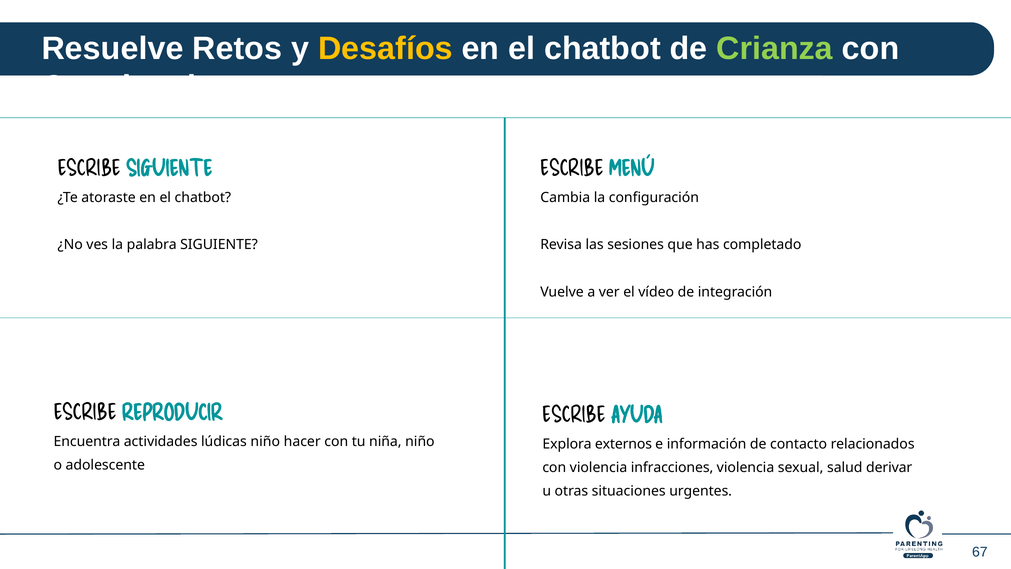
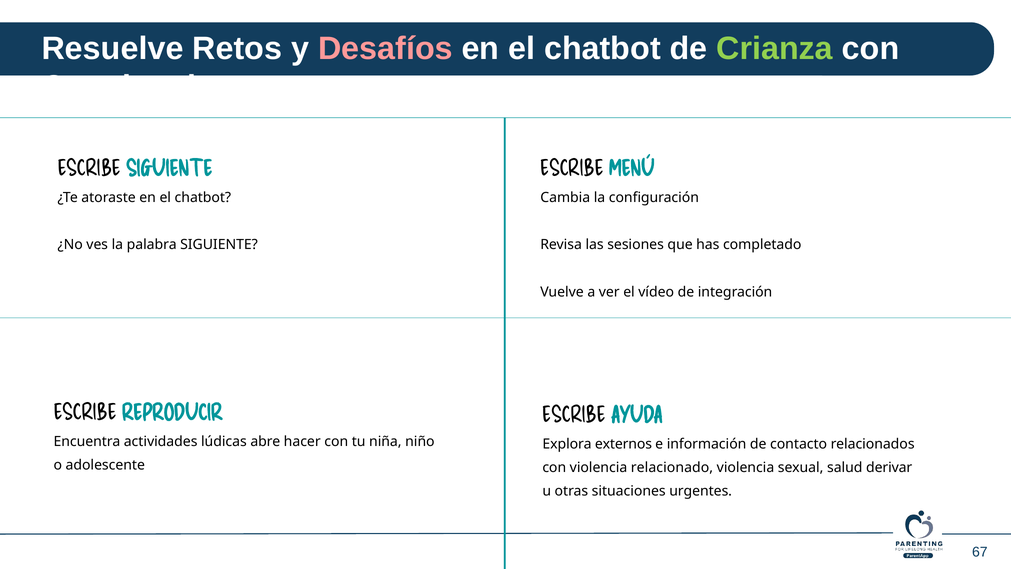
Desafíos colour: yellow -> pink
lúdicas niño: niño -> abre
infracciones: infracciones -> relacionado
